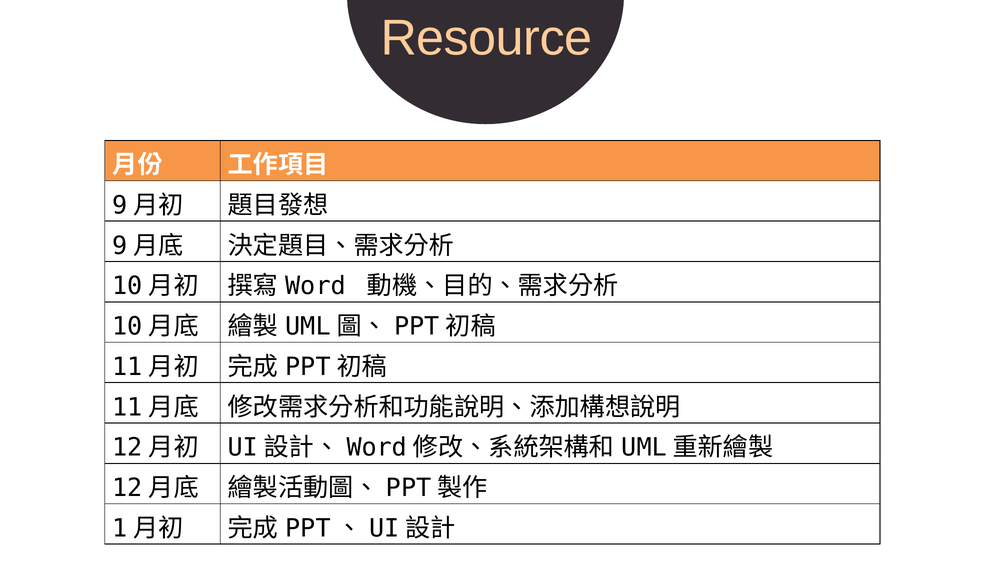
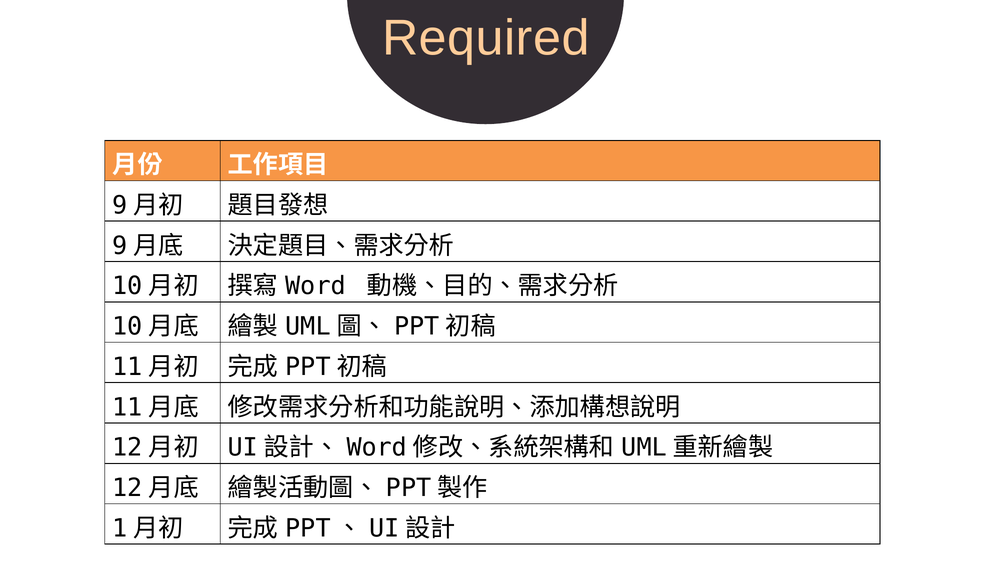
Resource: Resource -> Required
